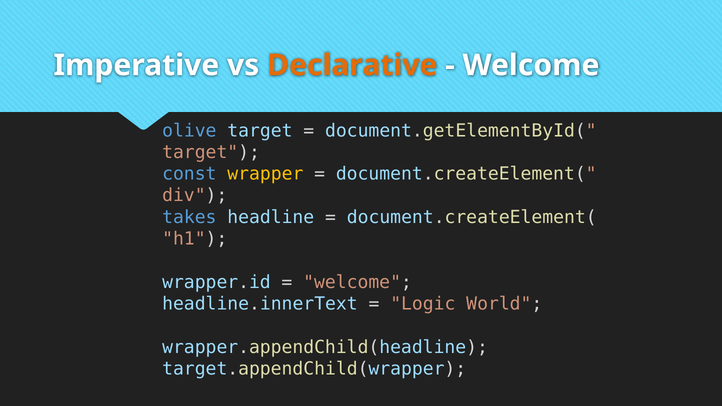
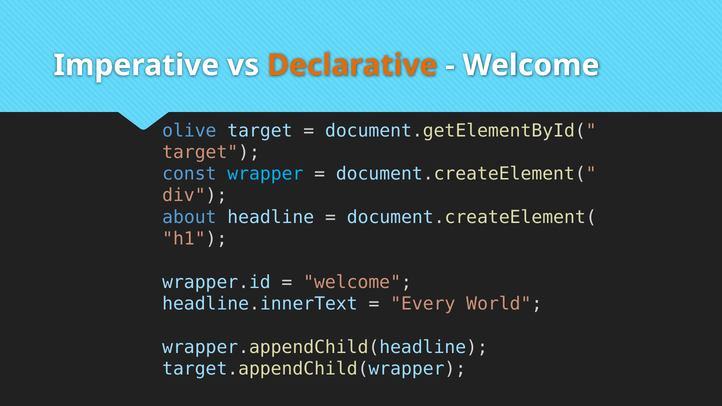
wrapper colour: yellow -> light blue
takes: takes -> about
Logic: Logic -> Every
